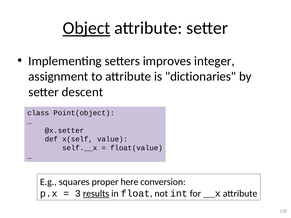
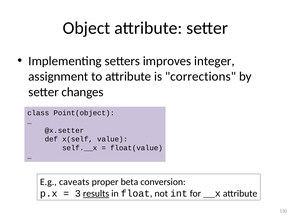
Object underline: present -> none
dictionaries: dictionaries -> corrections
descent: descent -> changes
squares: squares -> caveats
here: here -> beta
